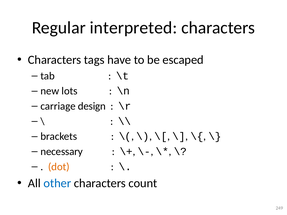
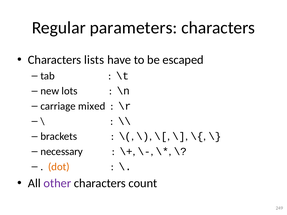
interpreted: interpreted -> parameters
tags: tags -> lists
design: design -> mixed
other colour: blue -> purple
